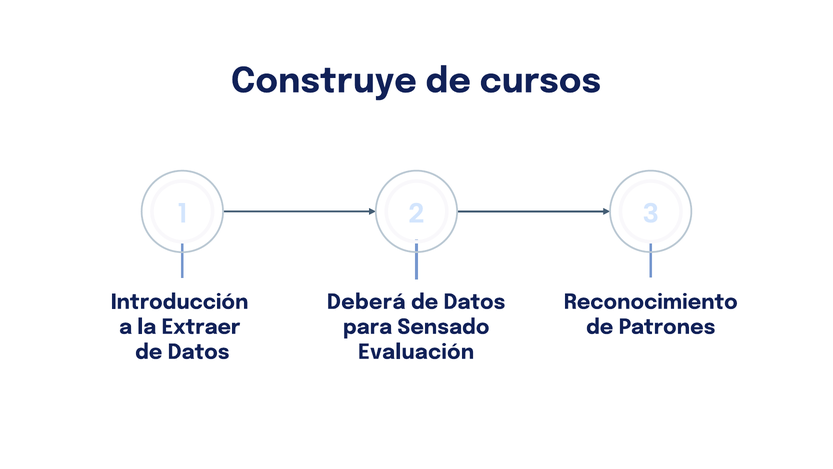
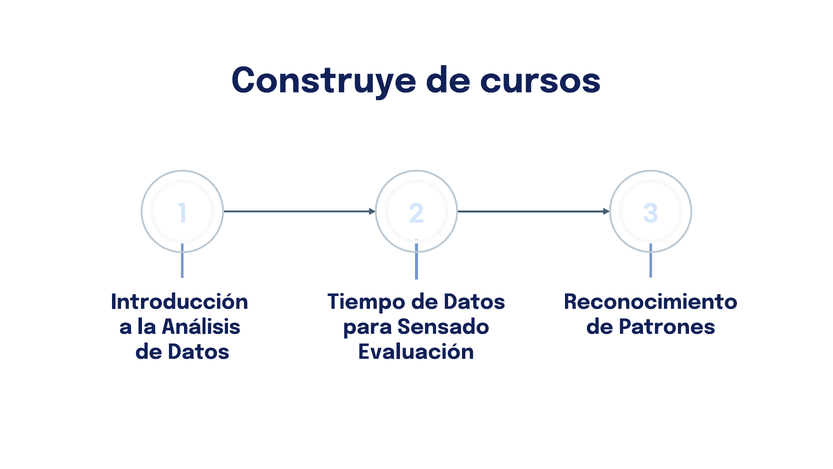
Deberá: Deberá -> Tiempo
Extraer: Extraer -> Análisis
